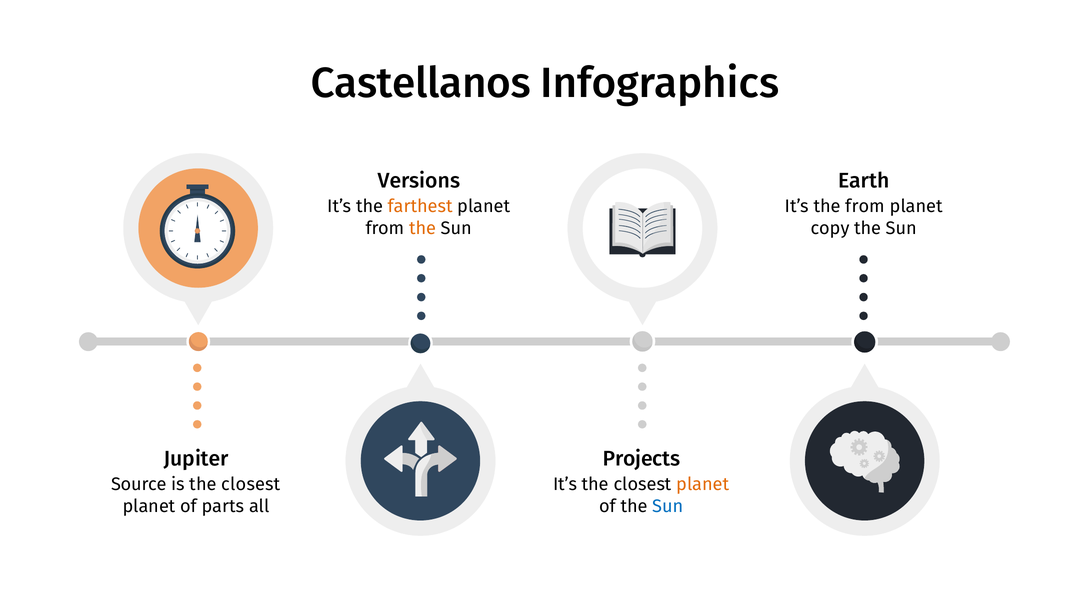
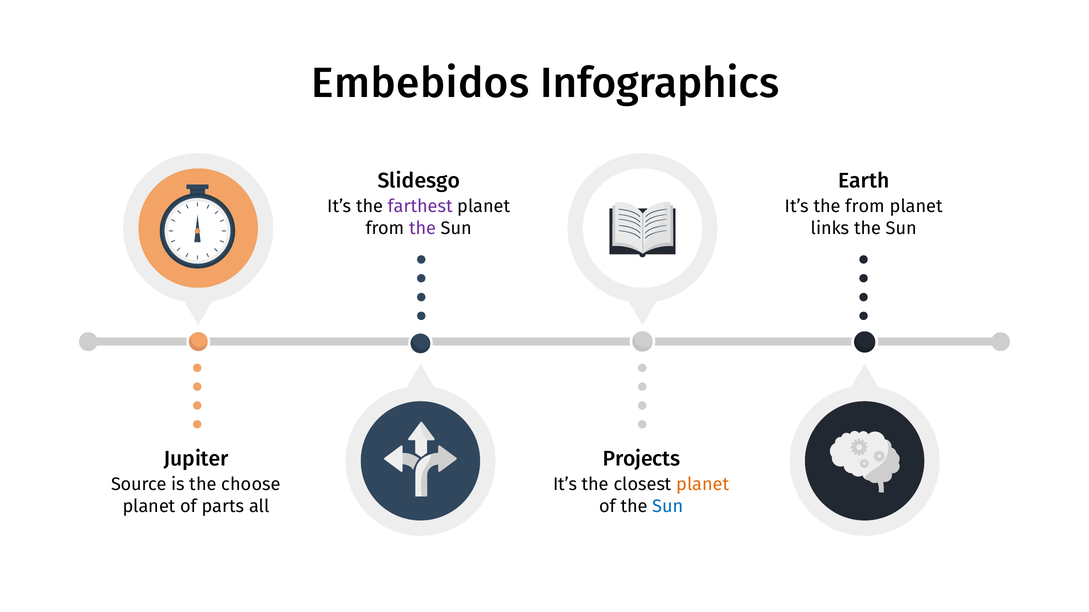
Castellanos: Castellanos -> Embebidos
Versions: Versions -> Slidesgo
farthest colour: orange -> purple
the at (423, 228) colour: orange -> purple
copy: copy -> links
is the closest: closest -> choose
